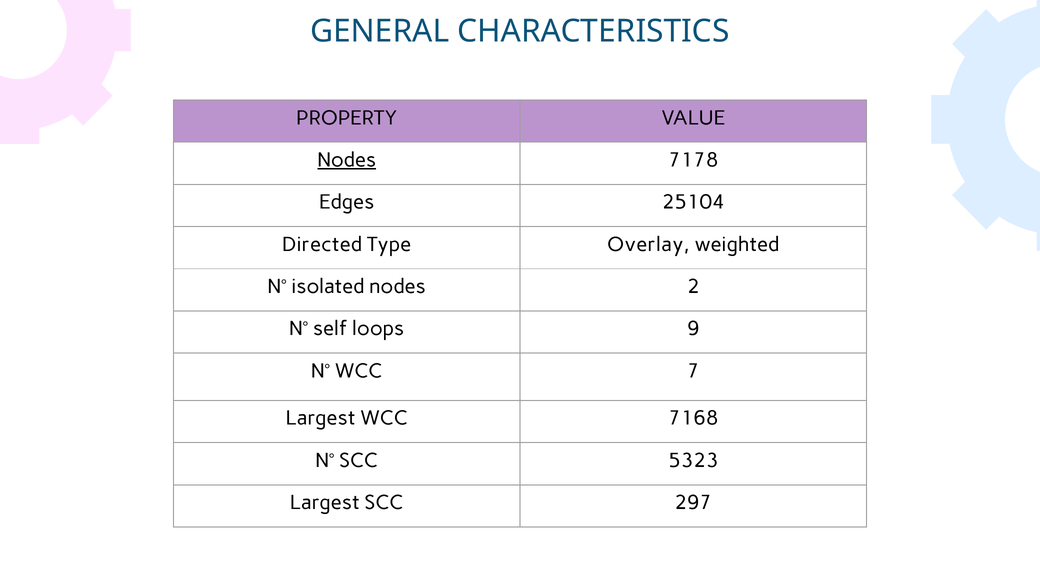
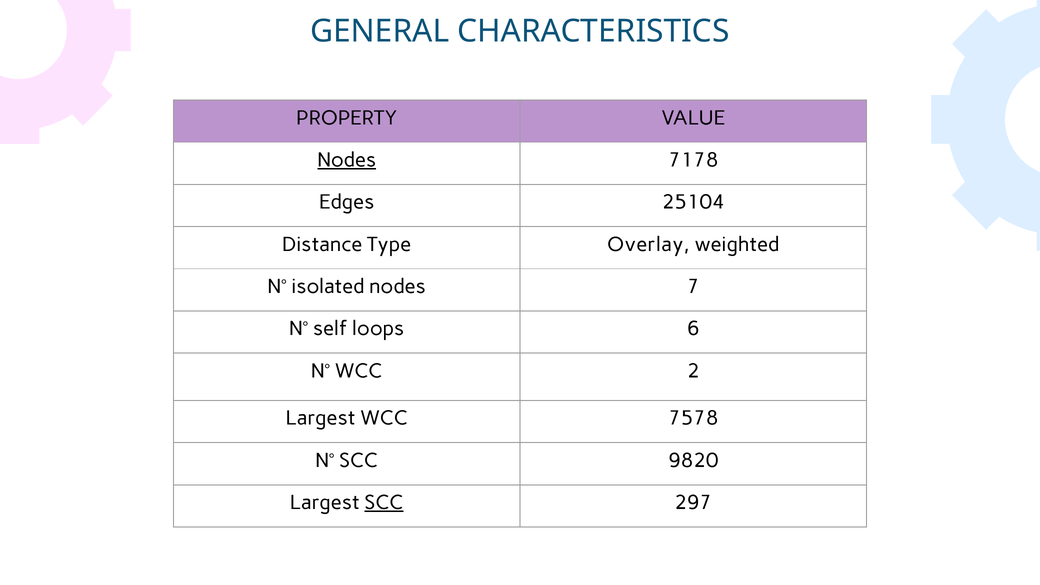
Directed: Directed -> Distance
2: 2 -> 7
9: 9 -> 6
7: 7 -> 2
7168: 7168 -> 7578
5323: 5323 -> 9820
SCC at (384, 503) underline: none -> present
